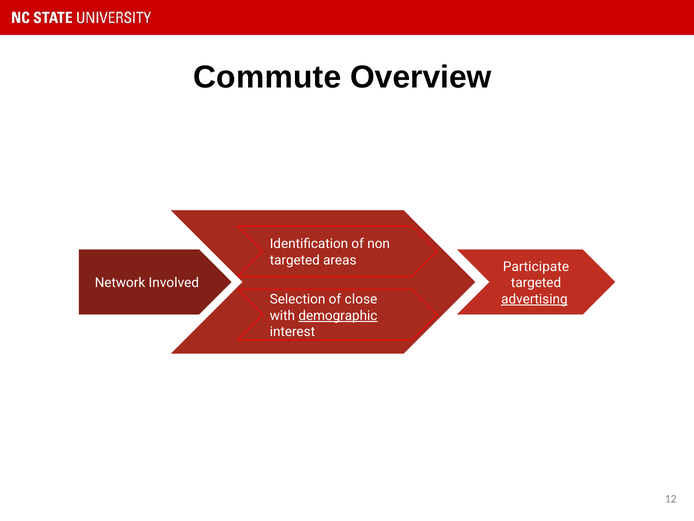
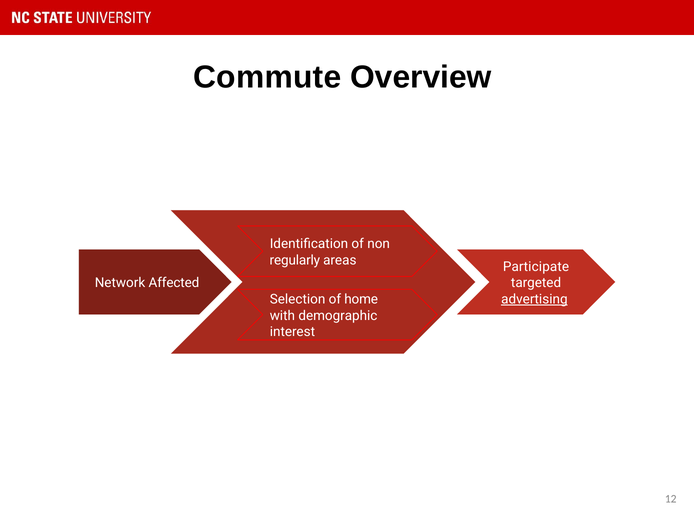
targeted at (295, 260): targeted -> regularly
Involved: Involved -> Affected
close: close -> home
demographic underline: present -> none
